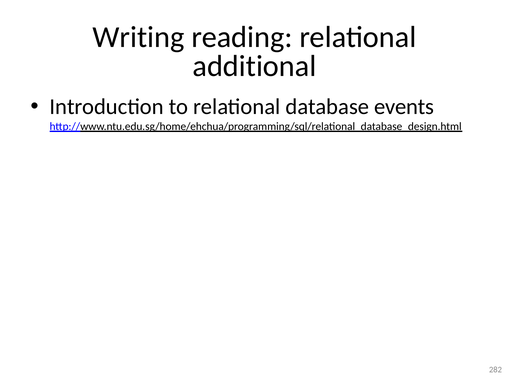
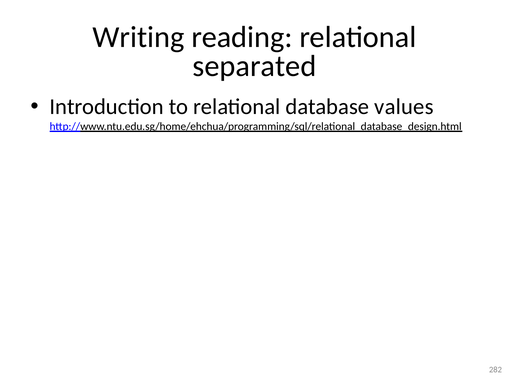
additional: additional -> separated
events: events -> values
